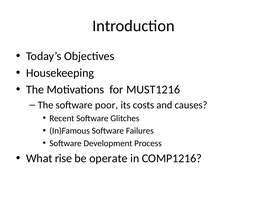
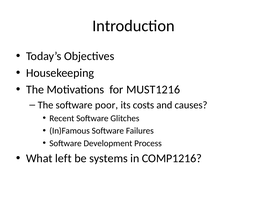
rise: rise -> left
operate: operate -> systems
